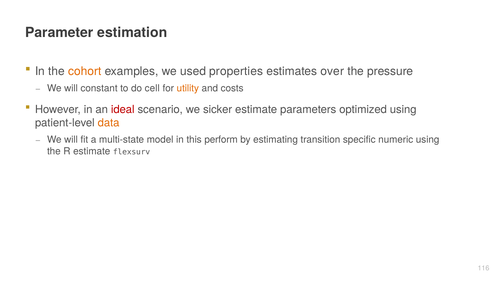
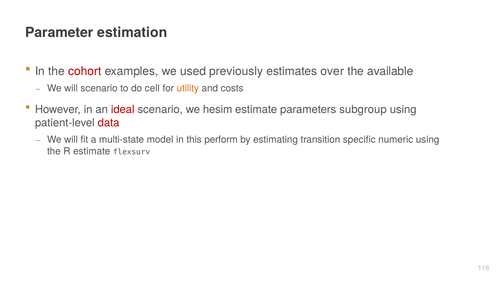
cohort colour: orange -> red
properties: properties -> previously
pressure: pressure -> available
will constant: constant -> scenario
sicker: sicker -> hesim
optimized: optimized -> subgroup
data colour: orange -> red
